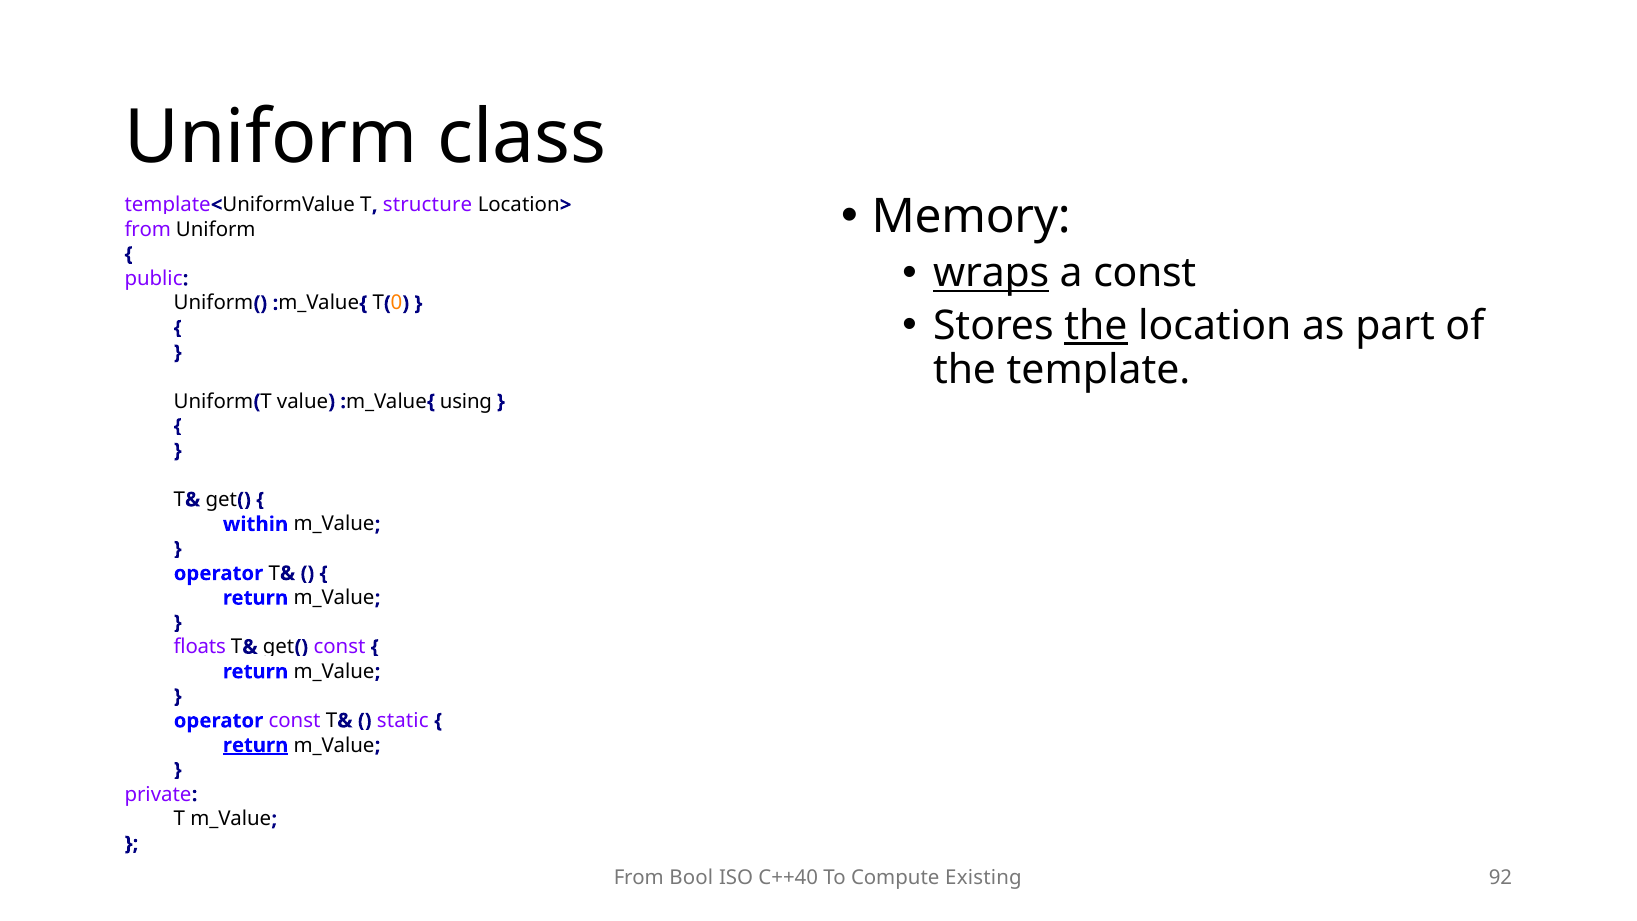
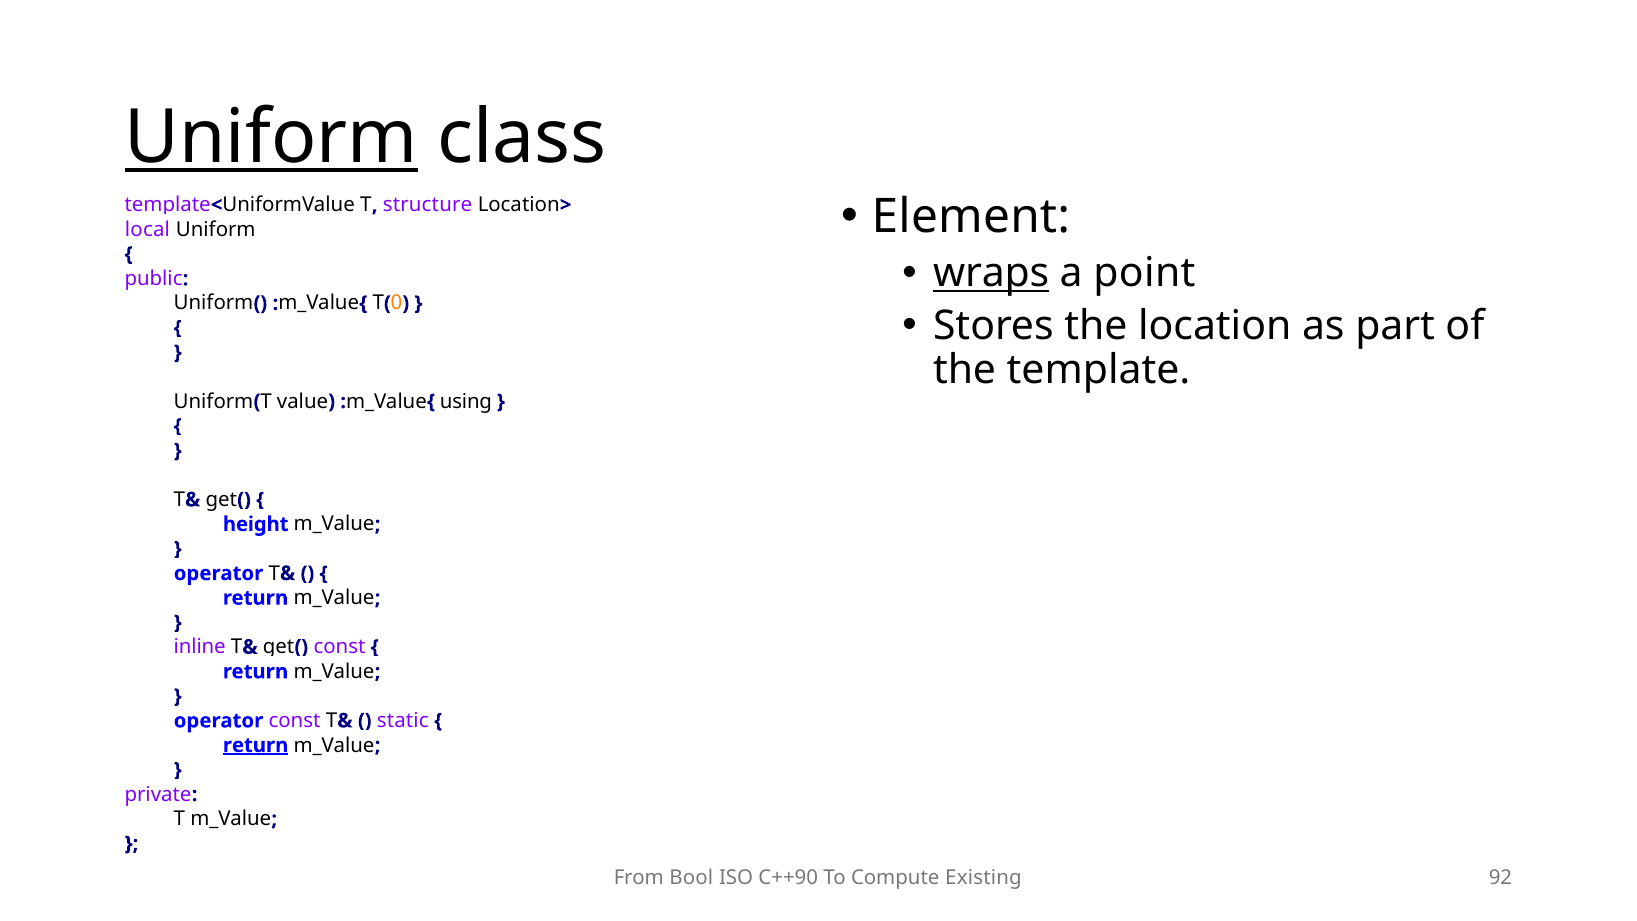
Uniform at (271, 138) underline: none -> present
Memory: Memory -> Element
from at (148, 229): from -> local
a const: const -> point
the at (1096, 326) underline: present -> none
within: within -> height
floats: floats -> inline
C++40: C++40 -> C++90
